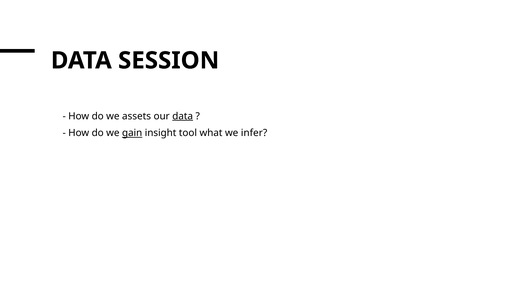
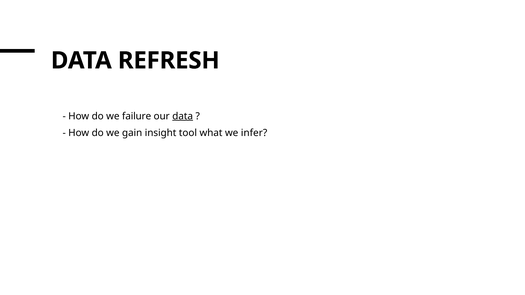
SESSION: SESSION -> REFRESH
assets: assets -> failure
gain underline: present -> none
